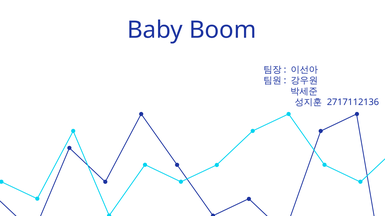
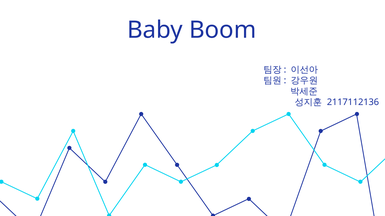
2717112136: 2717112136 -> 2117112136
